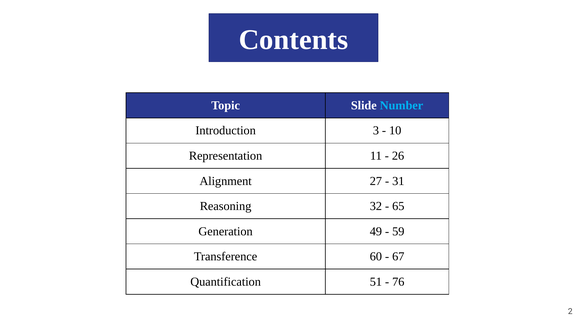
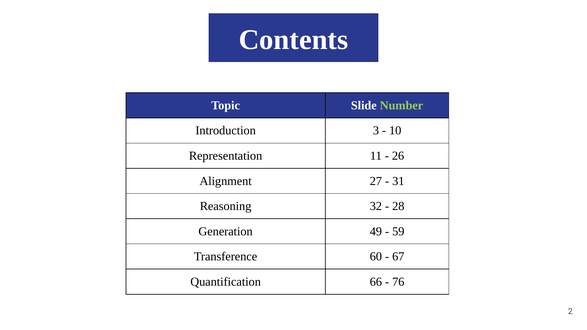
Number colour: light blue -> light green
65: 65 -> 28
51: 51 -> 66
